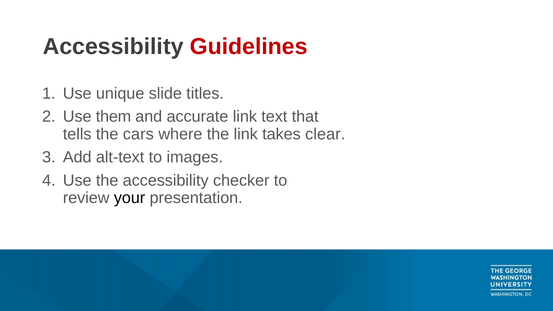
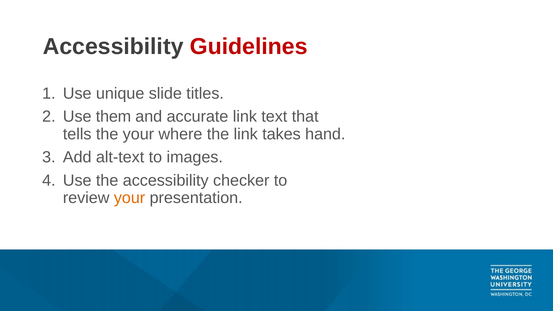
the cars: cars -> your
clear: clear -> hand
your at (130, 198) colour: black -> orange
